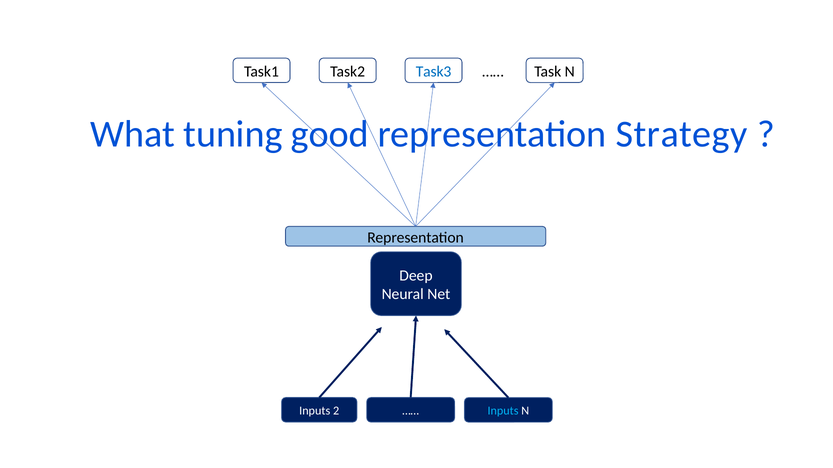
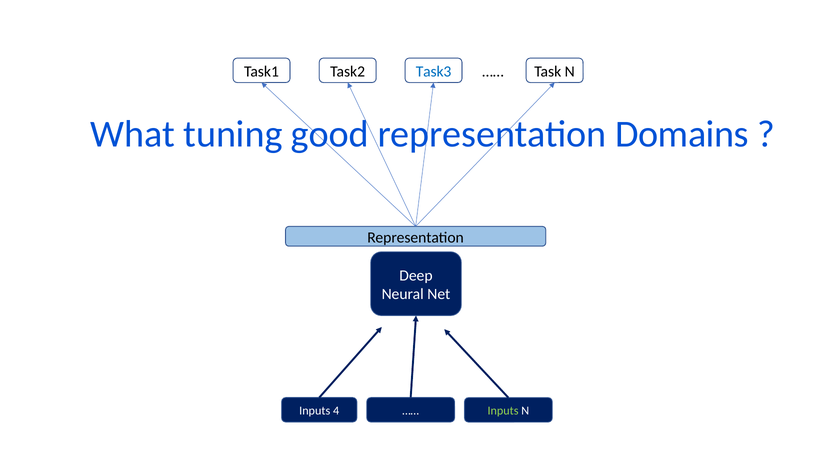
Strategy: Strategy -> Domains
2: 2 -> 4
Inputs at (503, 411) colour: light blue -> light green
